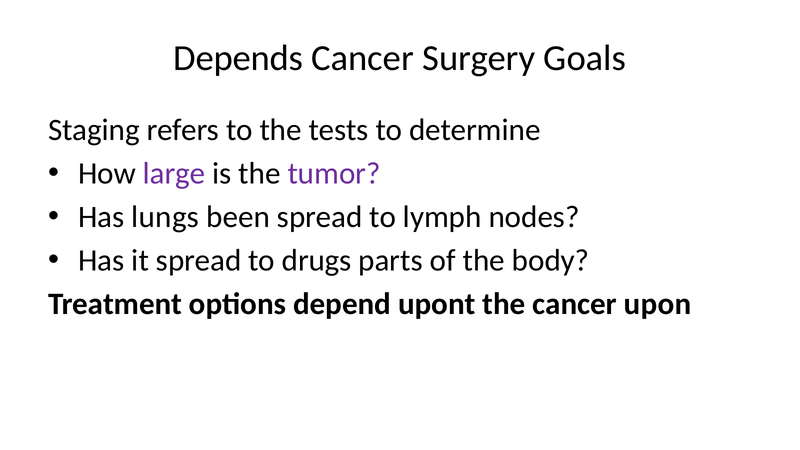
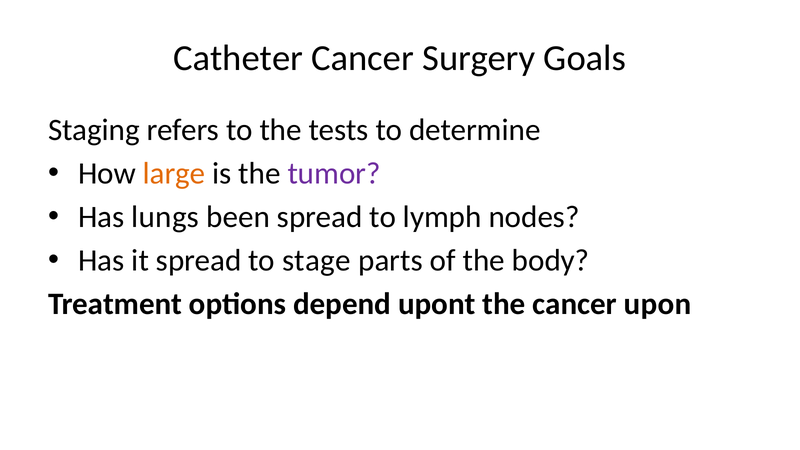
Depends: Depends -> Catheter
large colour: purple -> orange
drugs: drugs -> stage
